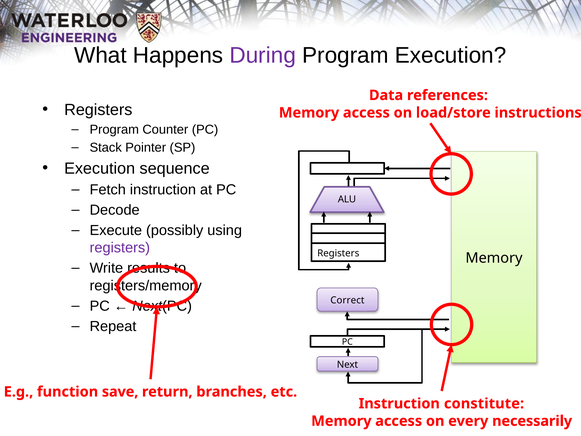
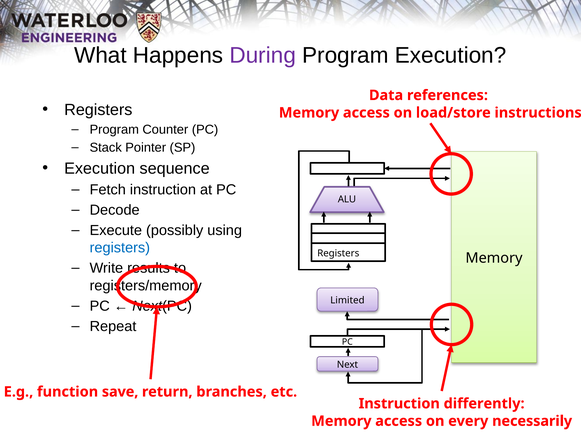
registers at (120, 248) colour: purple -> blue
Correct: Correct -> Limited
constitute: constitute -> differently
